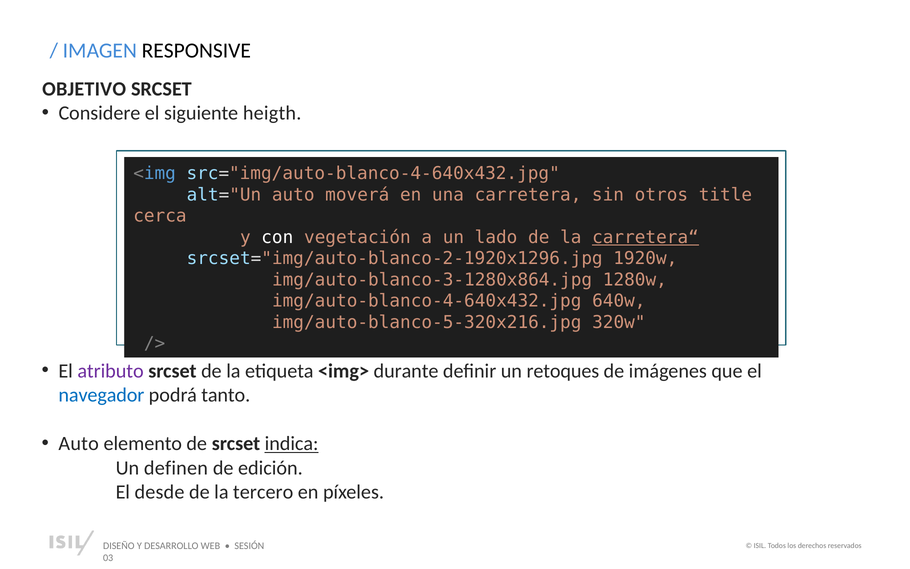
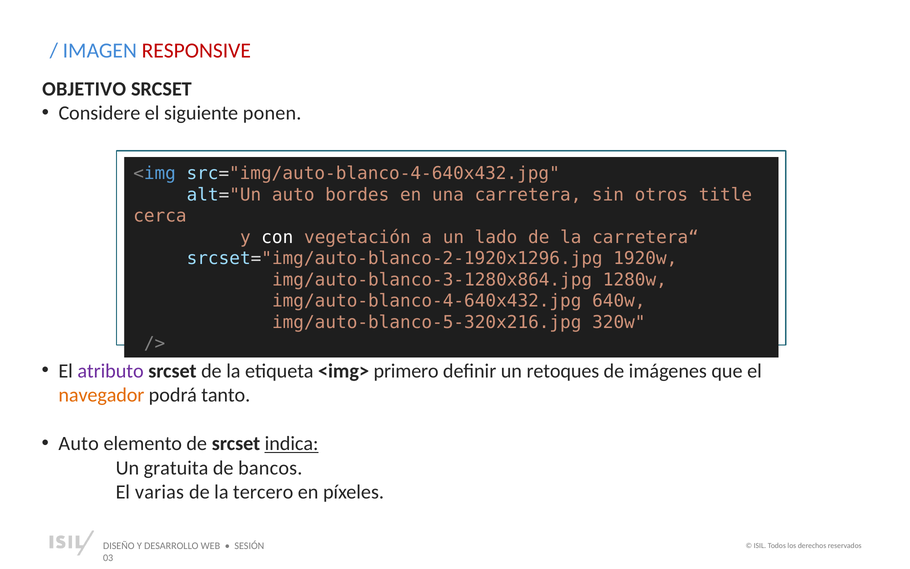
RESPONSIVE colour: black -> red
heigth: heigth -> ponen
moverá: moverá -> bordes
carretera“ underline: present -> none
durante: durante -> primero
navegador colour: blue -> orange
definen: definen -> gratuita
edición: edición -> bancos
desde: desde -> varias
